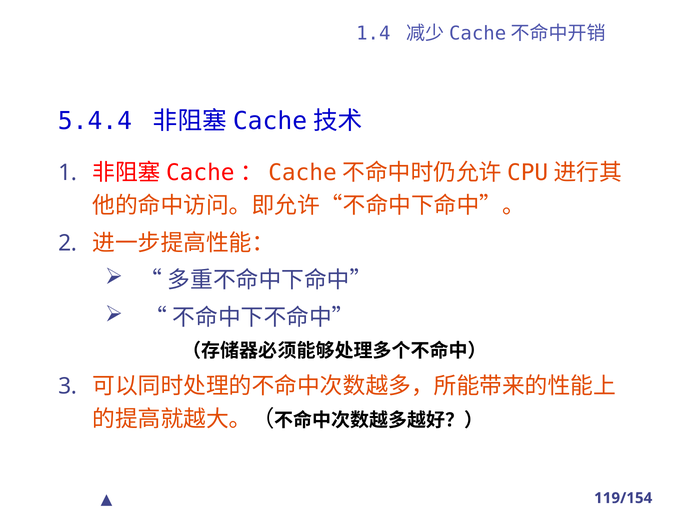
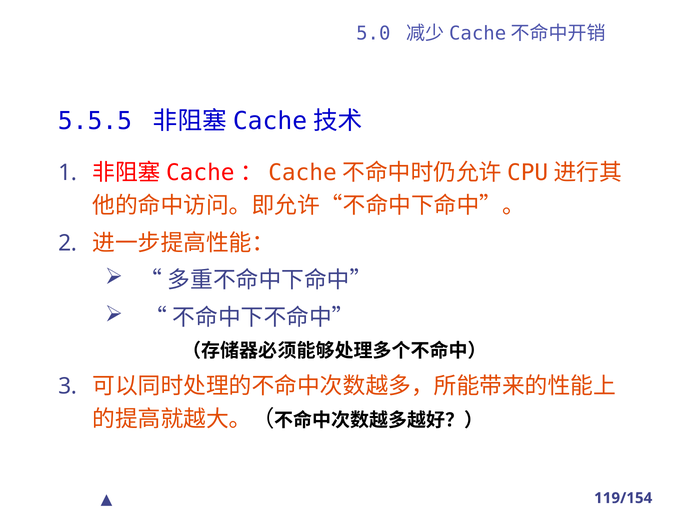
1.4: 1.4 -> 5.0
5.4.4: 5.4.4 -> 5.5.5
